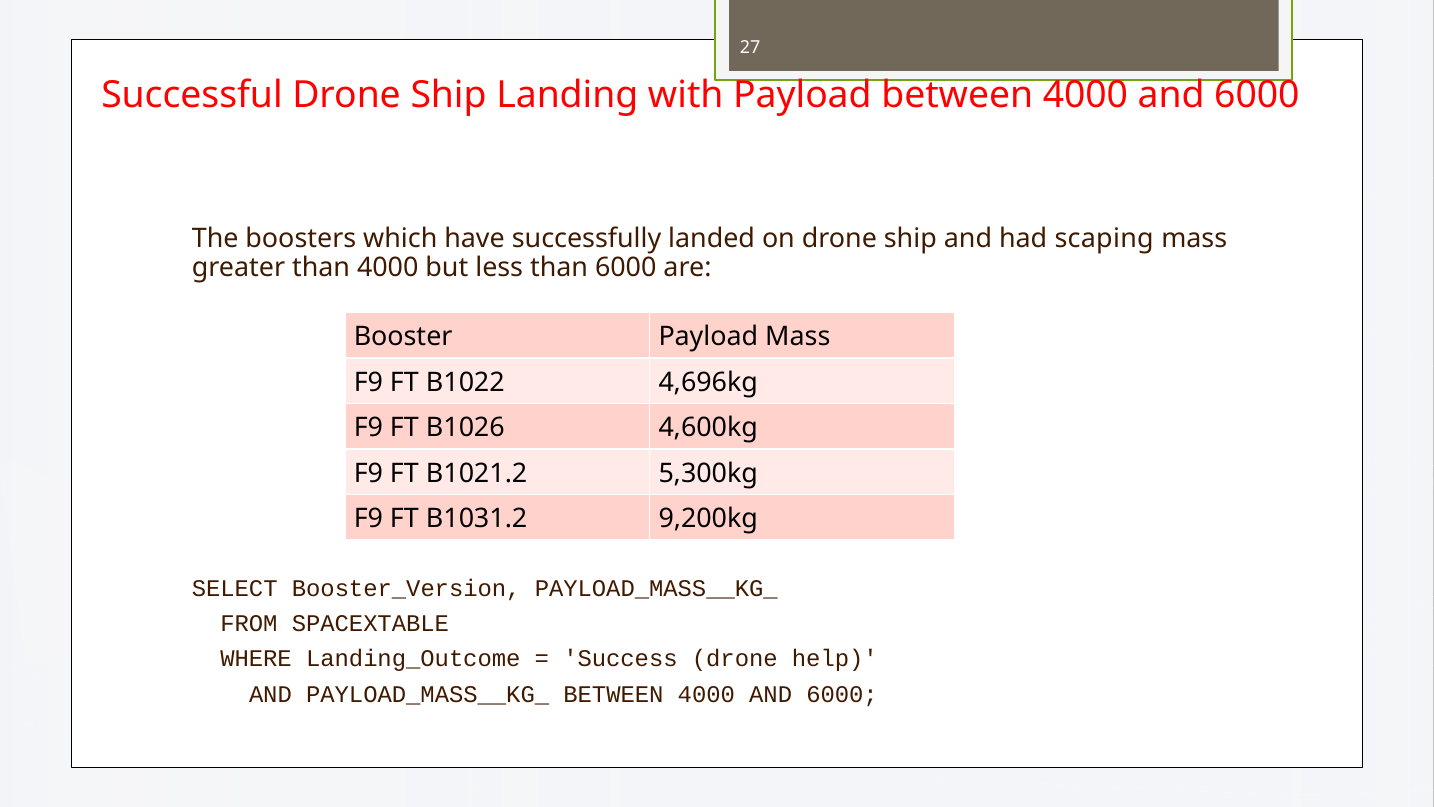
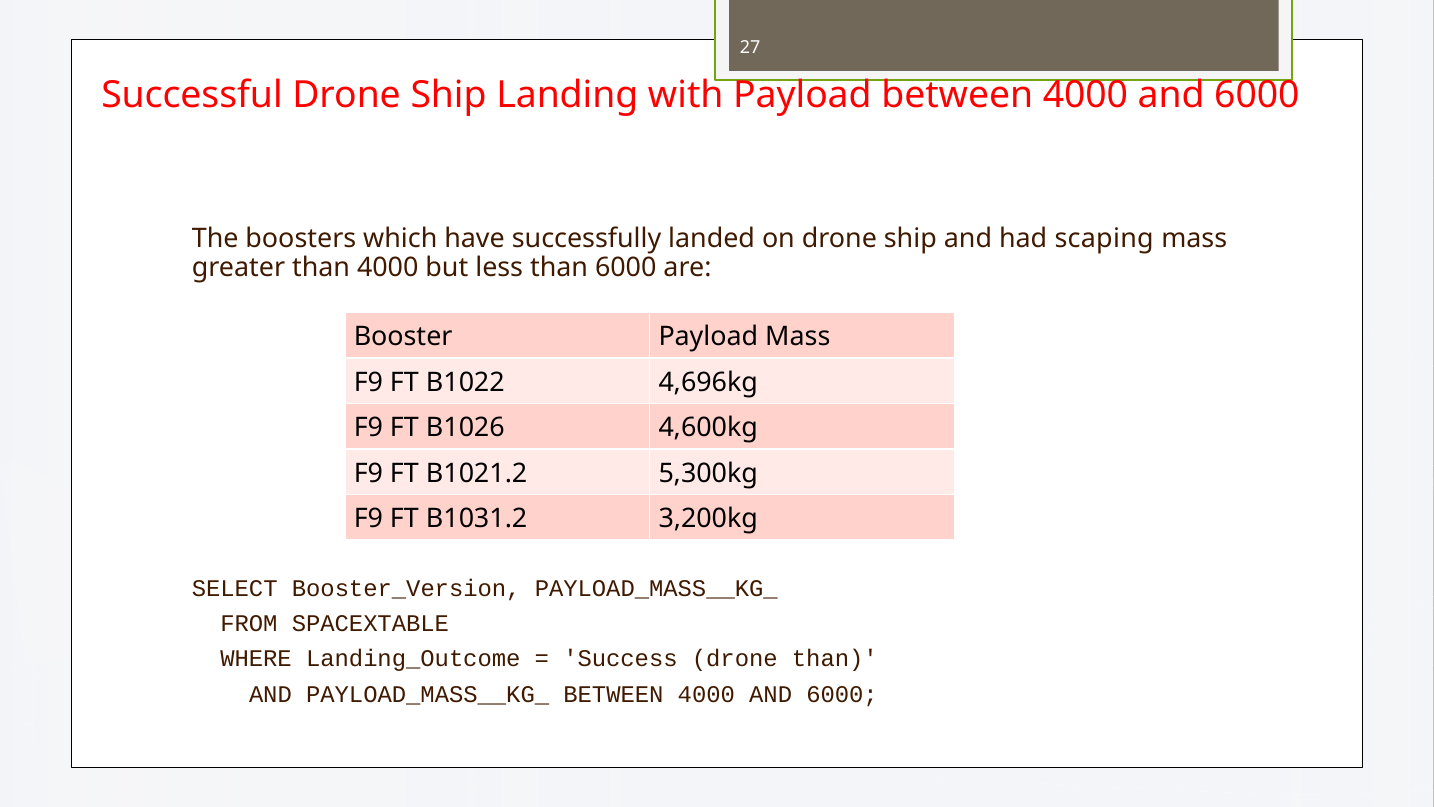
9,200kg: 9,200kg -> 3,200kg
drone help: help -> than
